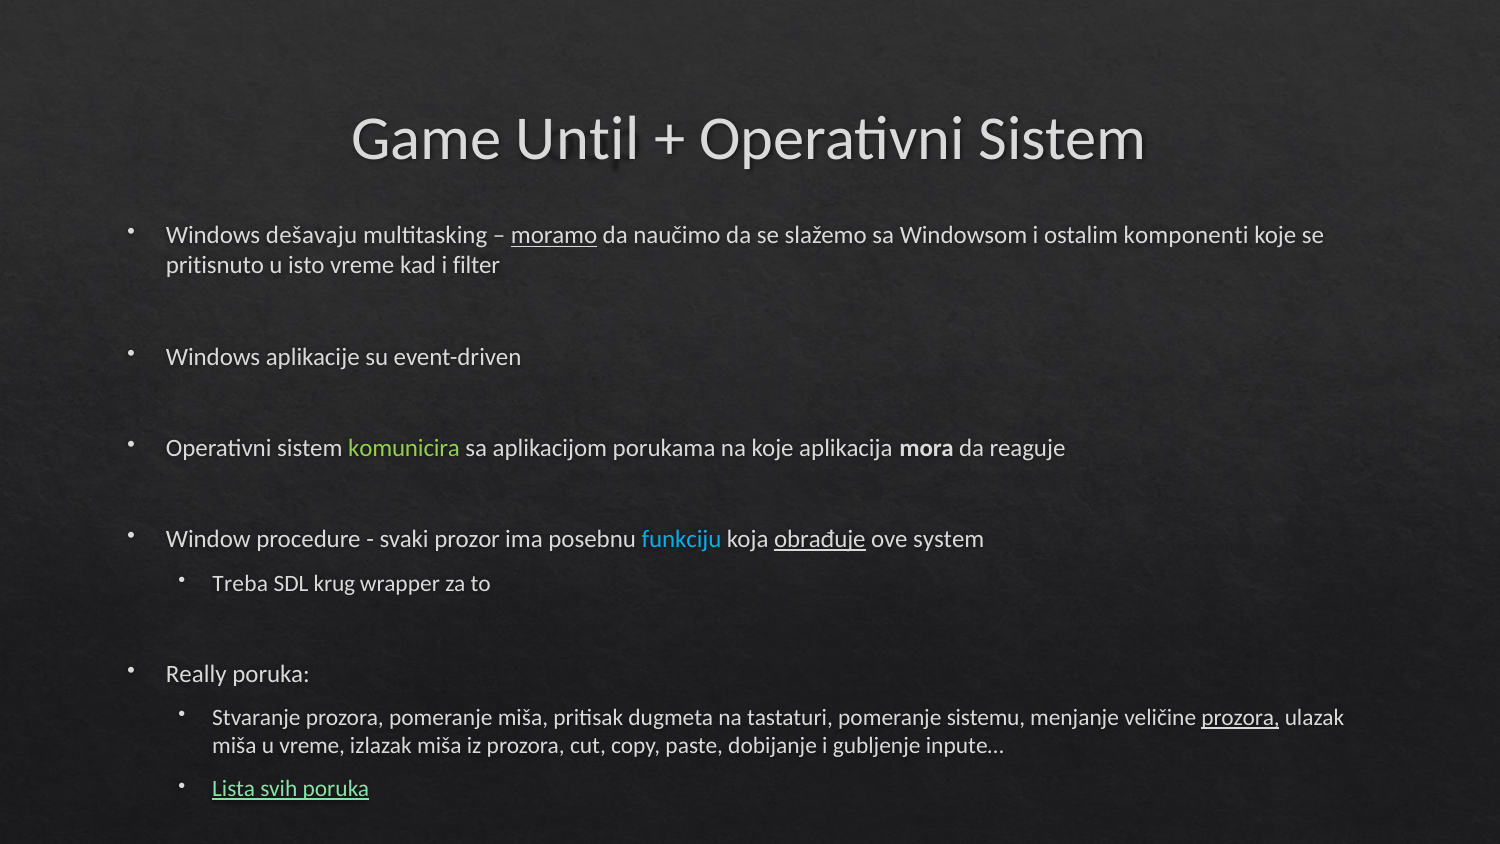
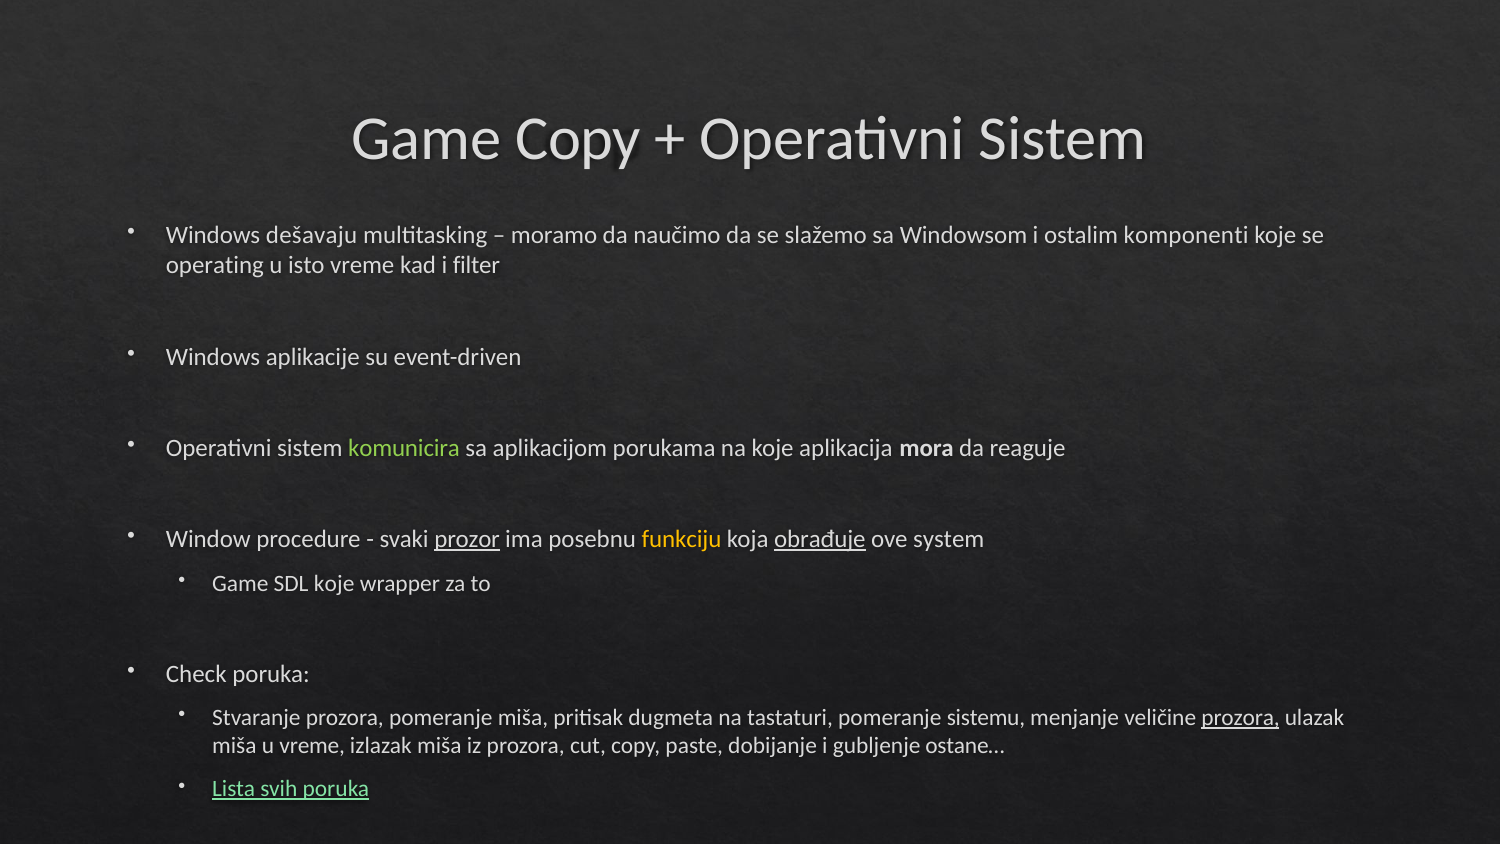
Game Until: Until -> Copy
moramo underline: present -> none
pritisnuto: pritisnuto -> operating
prozor underline: none -> present
funkciju colour: light blue -> yellow
Treba at (240, 583): Treba -> Game
SDL krug: krug -> koje
Really: Really -> Check
inpute…: inpute… -> ostane…
